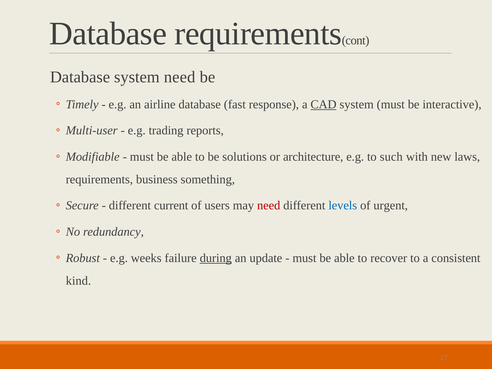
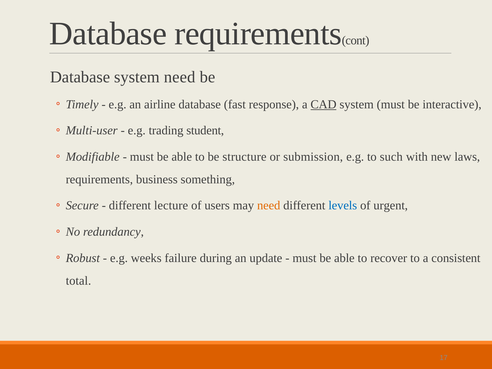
reports: reports -> student
solutions: solutions -> structure
architecture: architecture -> submission
current: current -> lecture
need at (269, 206) colour: red -> orange
during underline: present -> none
kind: kind -> total
